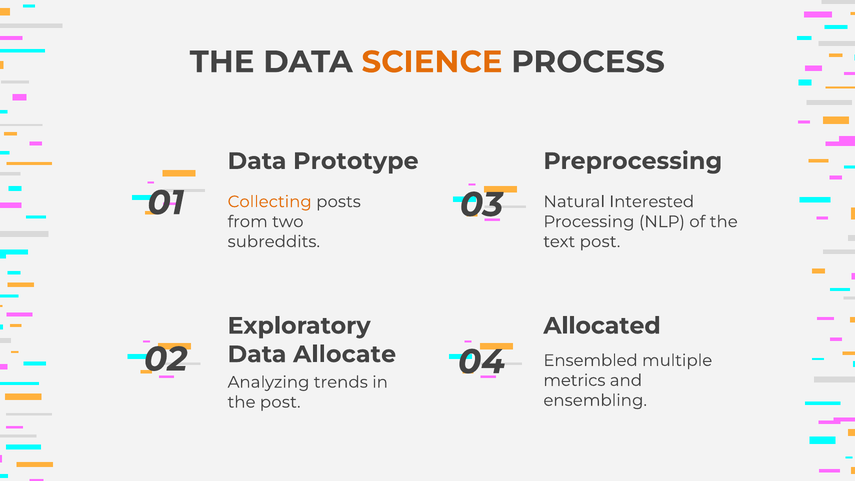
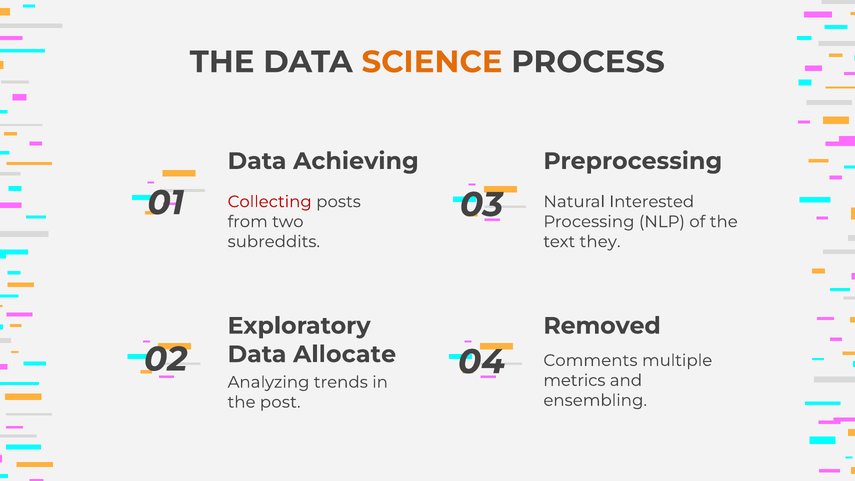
Prototype: Prototype -> Achieving
Collecting colour: orange -> red
text post: post -> they
Allocated: Allocated -> Removed
Ensembled: Ensembled -> Comments
